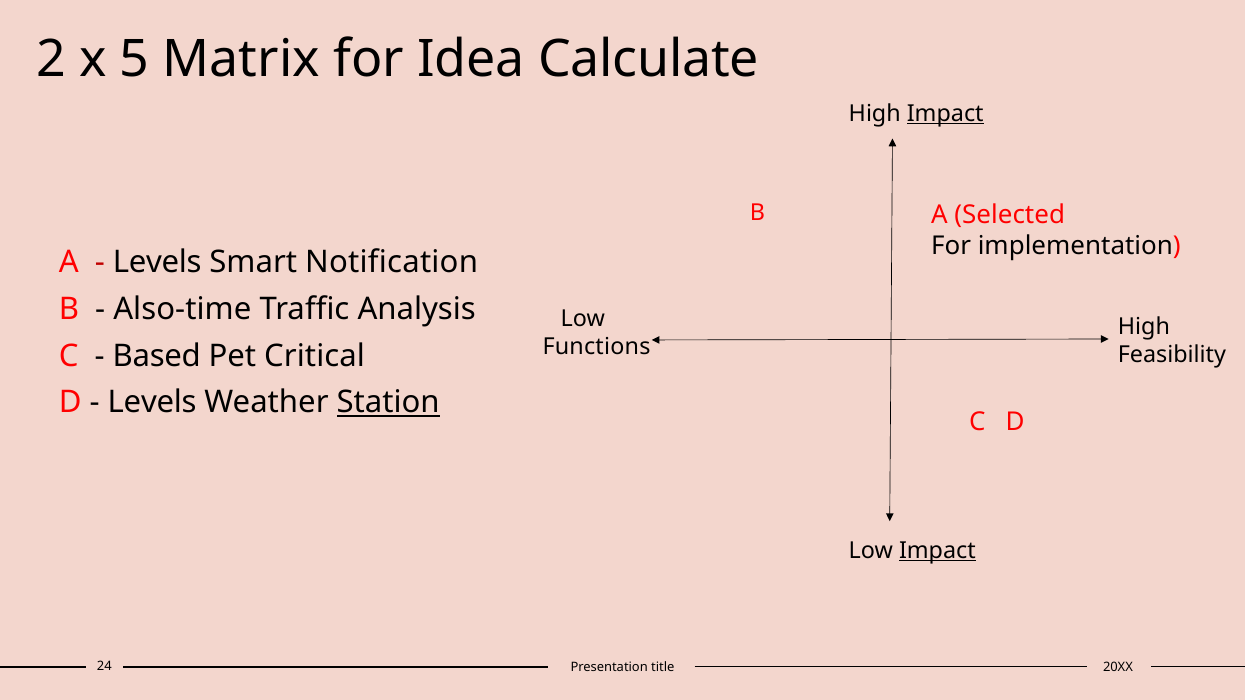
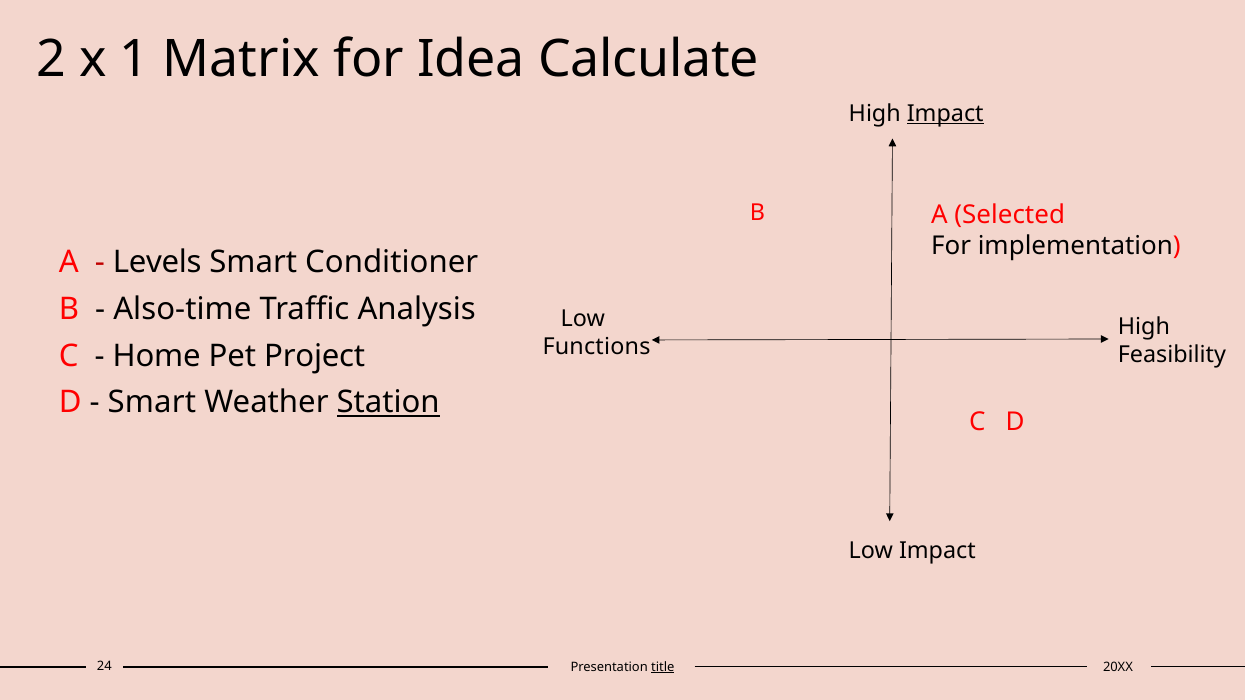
5: 5 -> 1
Notification: Notification -> Conditioner
Based: Based -> Home
Critical: Critical -> Project
Levels at (152, 402): Levels -> Smart
Impact at (937, 551) underline: present -> none
title underline: none -> present
